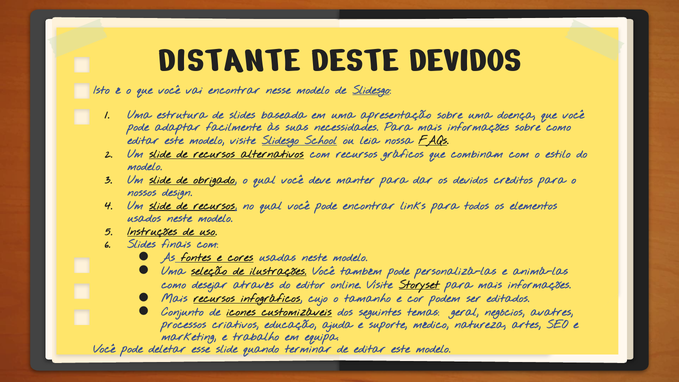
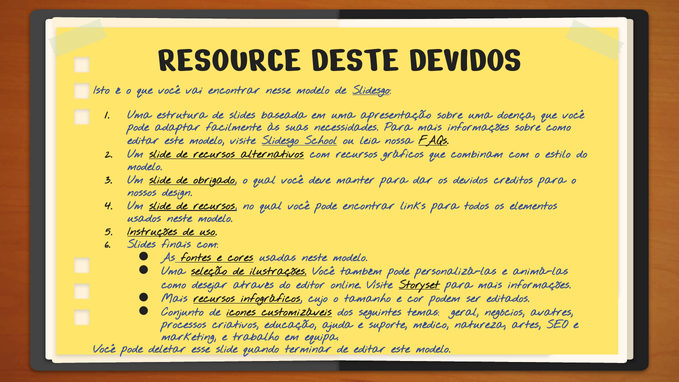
DISTANTE: DISTANTE -> RESOURCE
